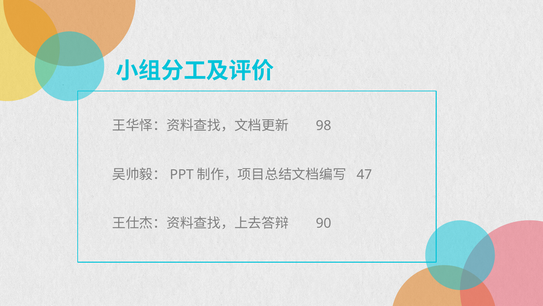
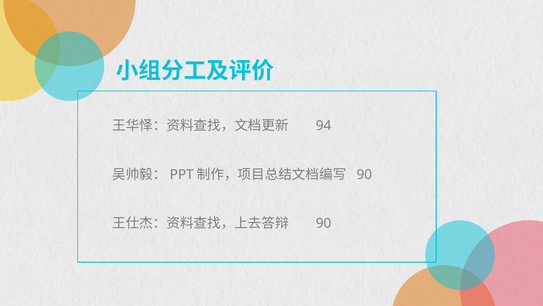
98: 98 -> 94
47 at (364, 174): 47 -> 90
